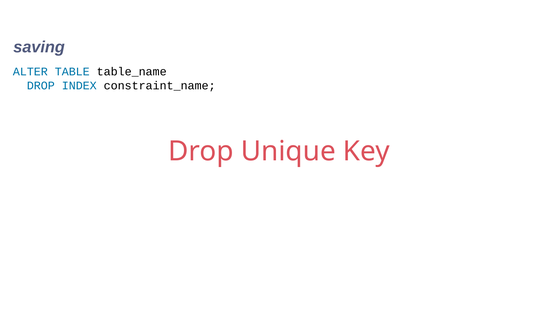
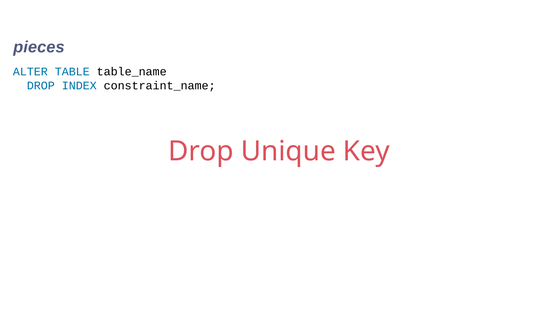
saving: saving -> pieces
